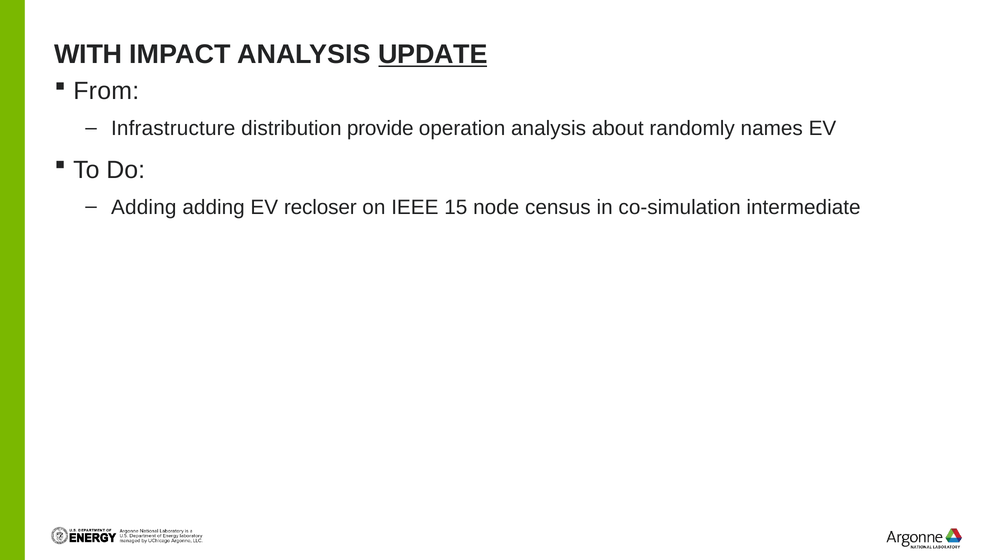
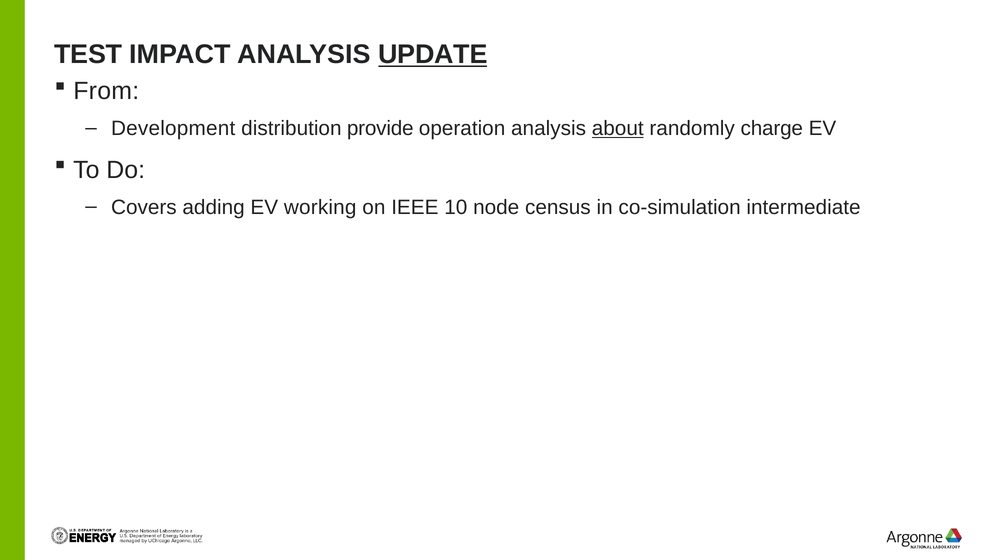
WITH: WITH -> TEST
Infrastructure: Infrastructure -> Development
about underline: none -> present
names: names -> charge
Adding at (144, 207): Adding -> Covers
recloser: recloser -> working
15: 15 -> 10
